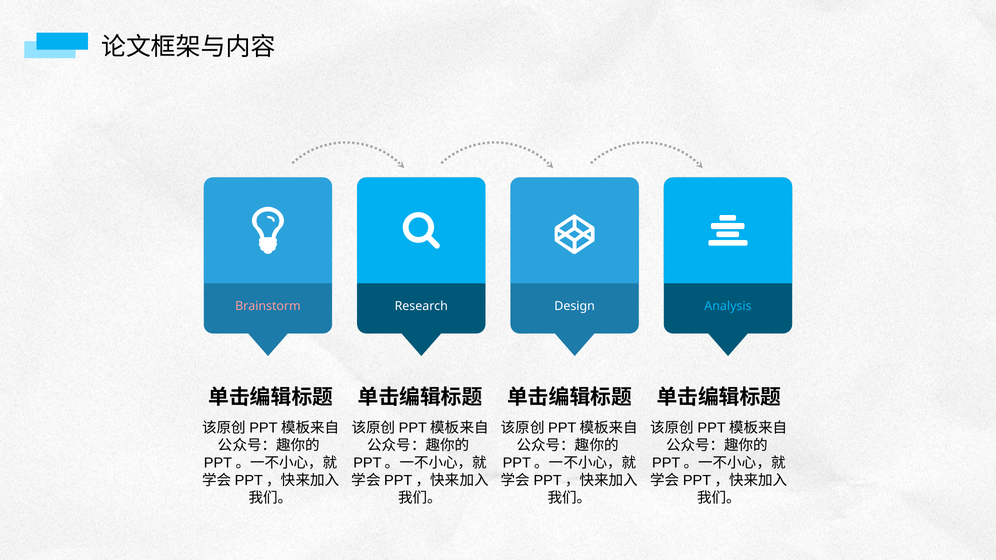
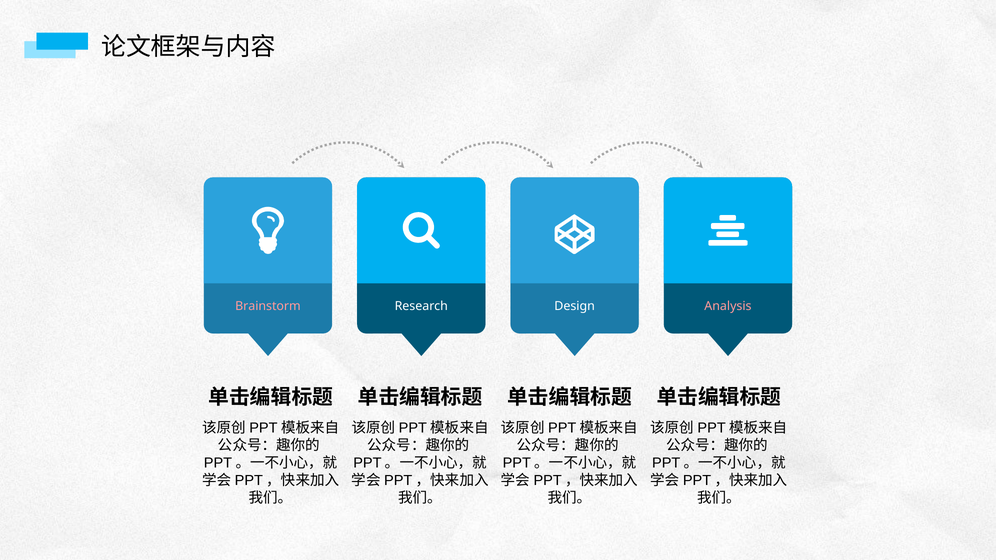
Analysis colour: light blue -> pink
